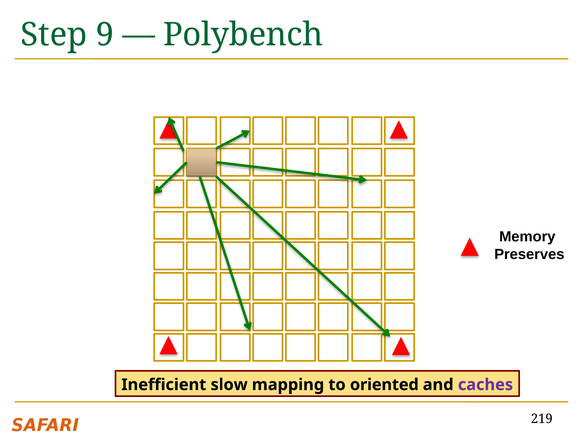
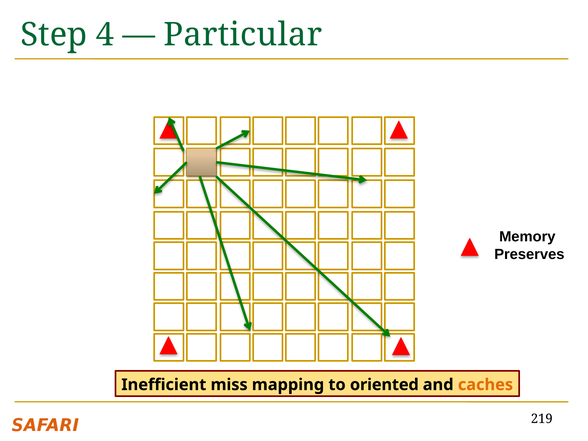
9: 9 -> 4
Polybench: Polybench -> Particular
slow: slow -> miss
caches colour: purple -> orange
